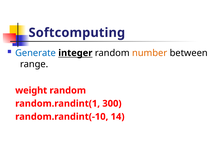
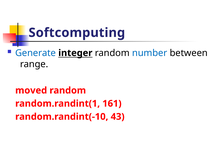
number colour: orange -> blue
weight: weight -> moved
300: 300 -> 161
14: 14 -> 43
